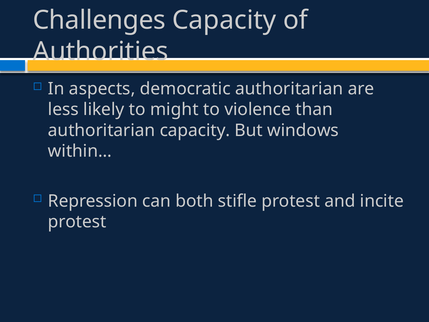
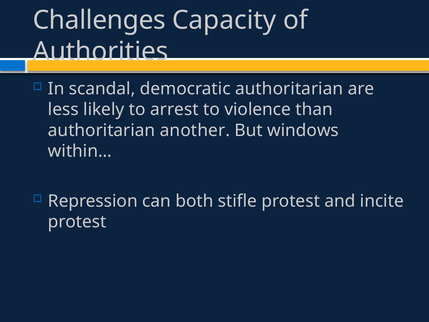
aspects: aspects -> scandal
might: might -> arrest
authoritarian capacity: capacity -> another
